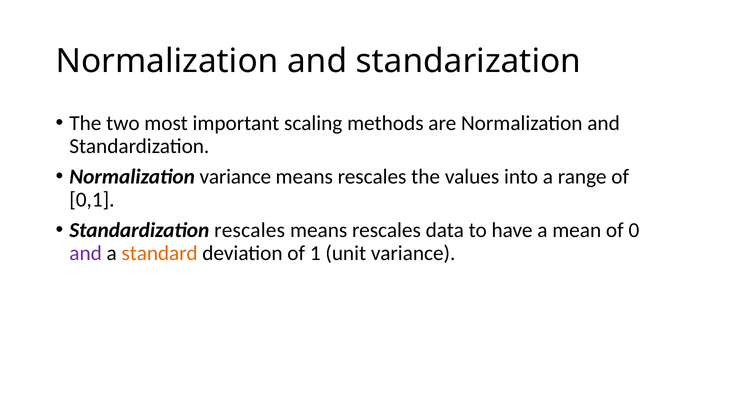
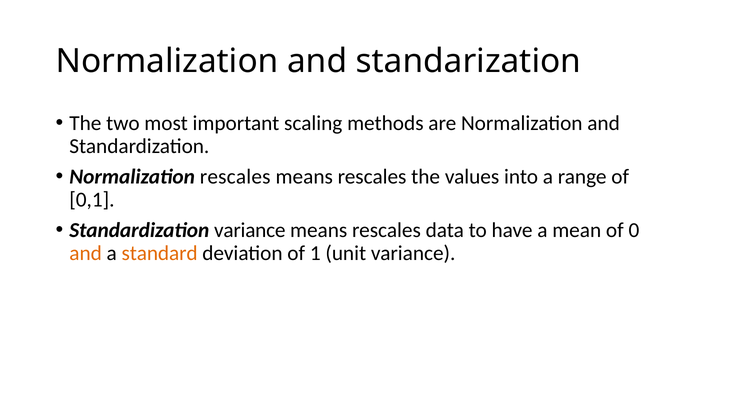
Normalization variance: variance -> rescales
Standardization rescales: rescales -> variance
and at (86, 254) colour: purple -> orange
